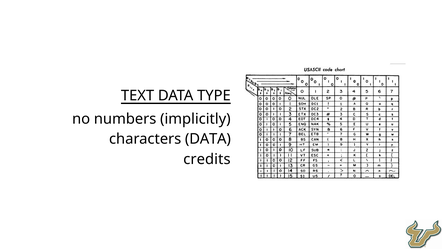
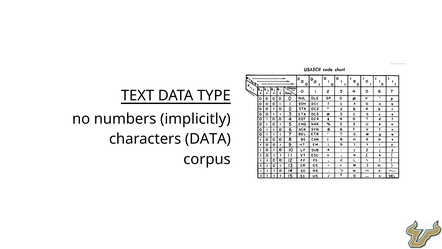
credits: credits -> corpus
